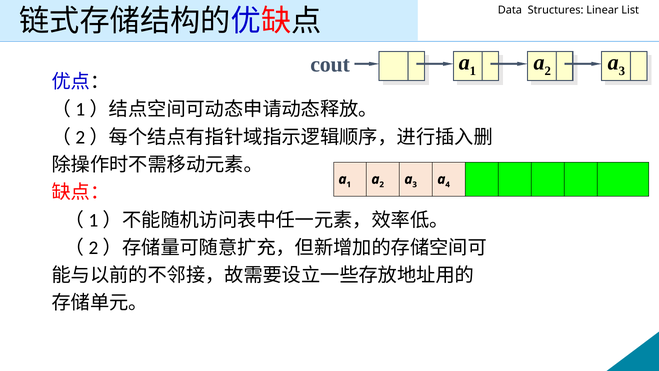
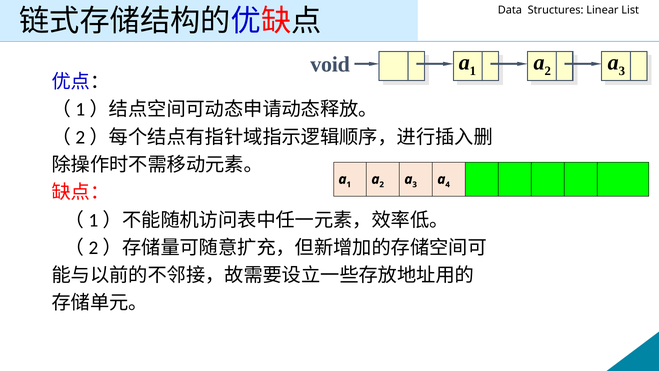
cout: cout -> void
